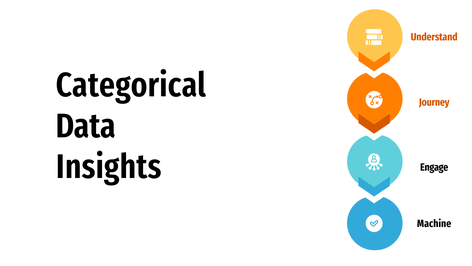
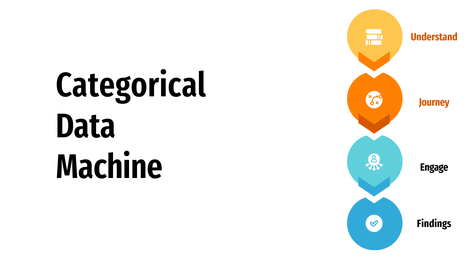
Insights: Insights -> Machine
Machine: Machine -> Findings
